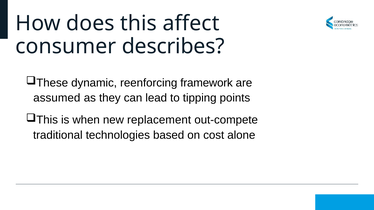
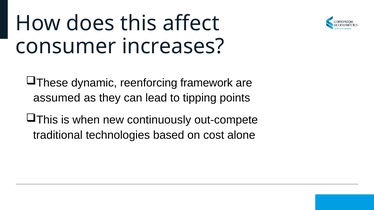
describes: describes -> increases
replacement: replacement -> continuously
